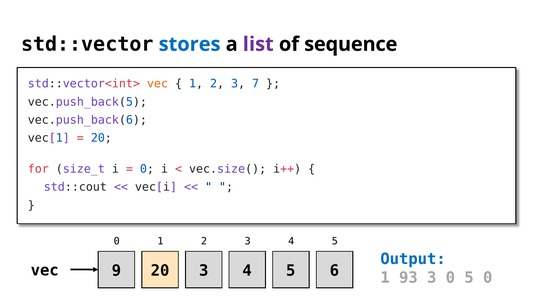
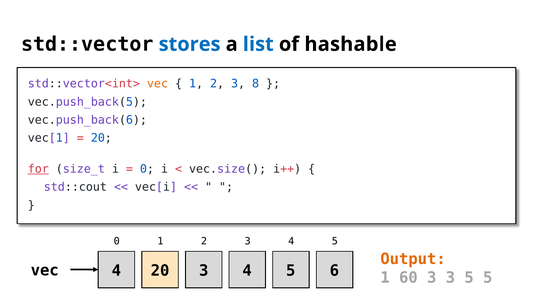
list colour: purple -> blue
sequence: sequence -> hashable
7: 7 -> 8
for underline: none -> present
Output colour: blue -> orange
vec 9: 9 -> 4
93: 93 -> 60
3 0: 0 -> 3
5 0: 0 -> 5
